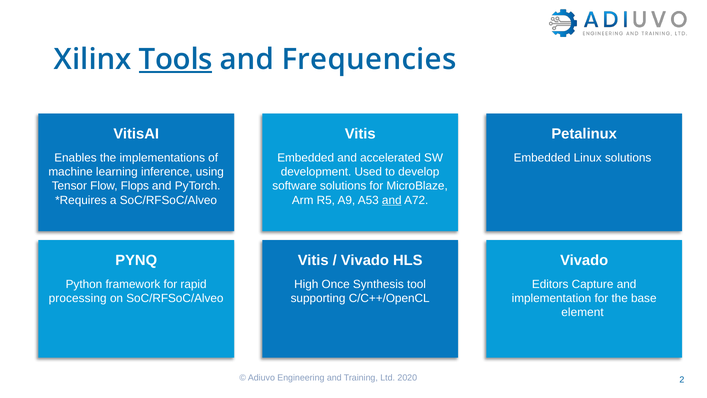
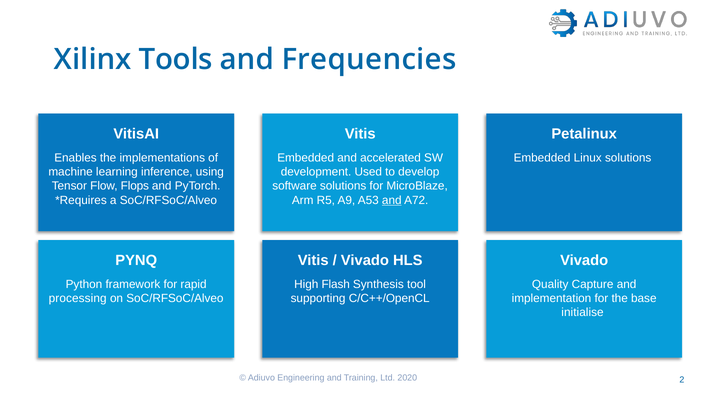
Tools underline: present -> none
Once: Once -> Flash
Editors: Editors -> Quality
element: element -> initialise
